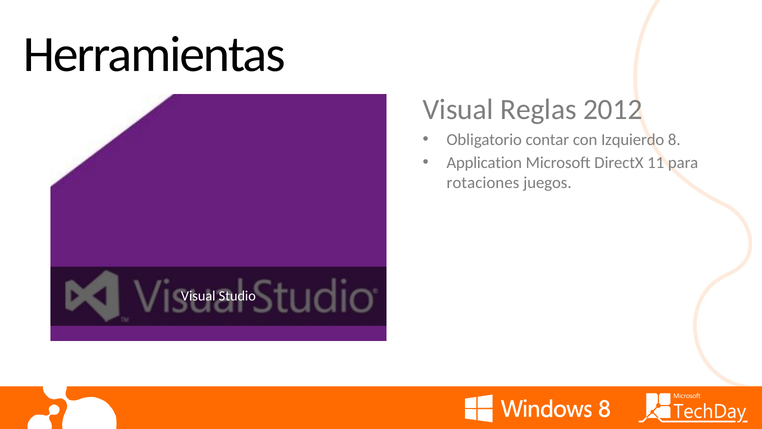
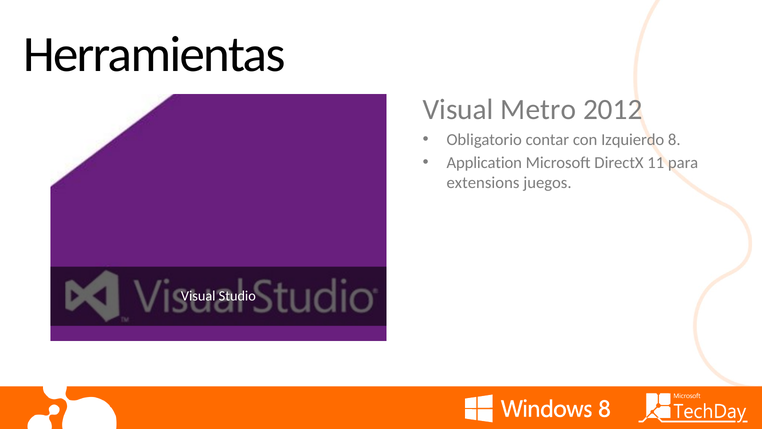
Reglas: Reglas -> Metro
rotaciones: rotaciones -> extensions
